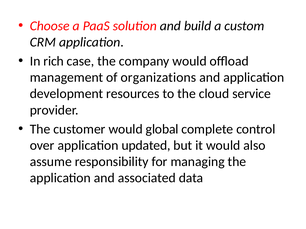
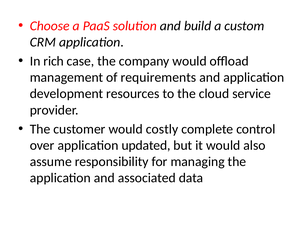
organizations: organizations -> requirements
global: global -> costly
